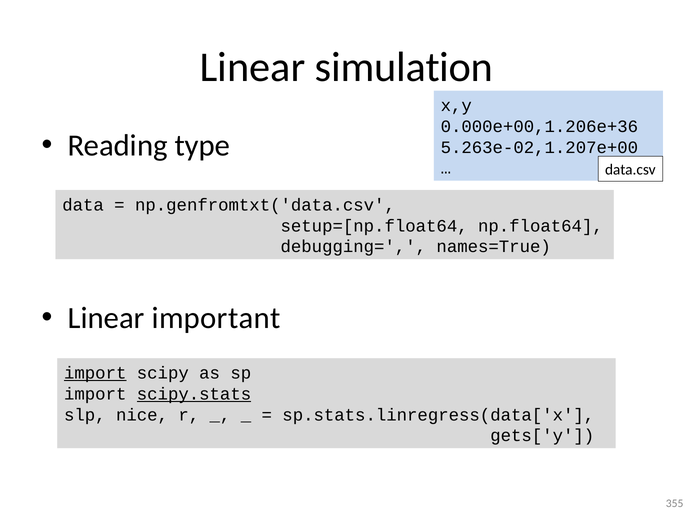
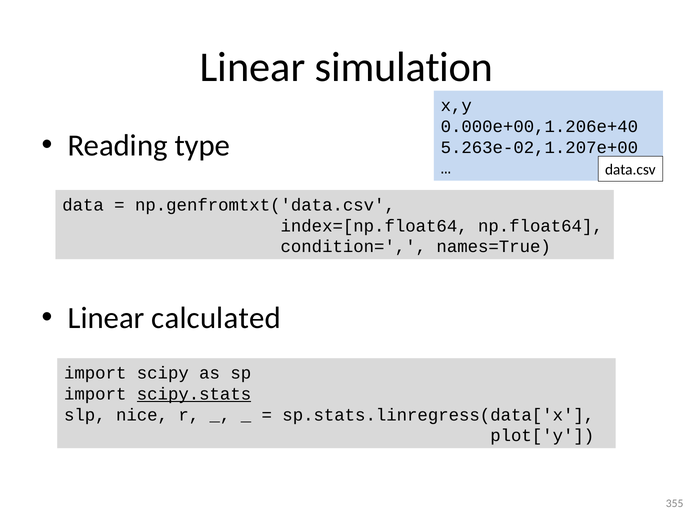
0.000e+00,1.206e+36: 0.000e+00,1.206e+36 -> 0.000e+00,1.206e+40
setup=[np.float64: setup=[np.float64 -> index=[np.float64
debugging=: debugging= -> condition=
important: important -> calculated
import at (95, 373) underline: present -> none
gets['y: gets['y -> plot['y
